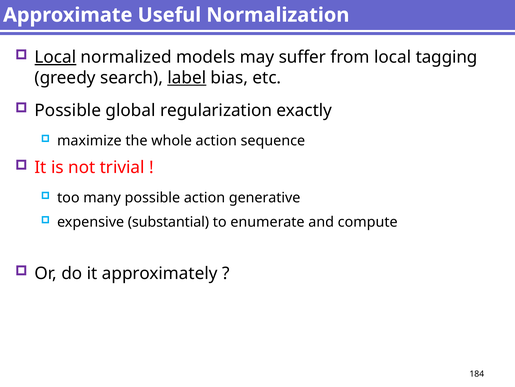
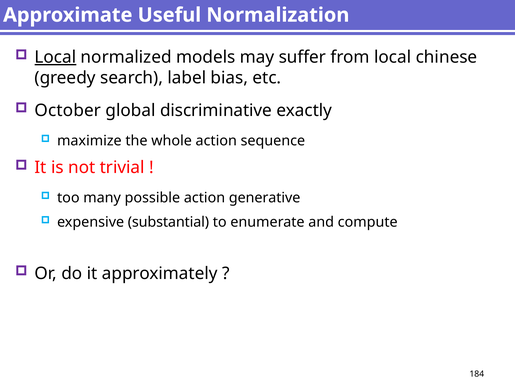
tagging: tagging -> chinese
label underline: present -> none
Possible at (68, 110): Possible -> October
regularization: regularization -> discriminative
